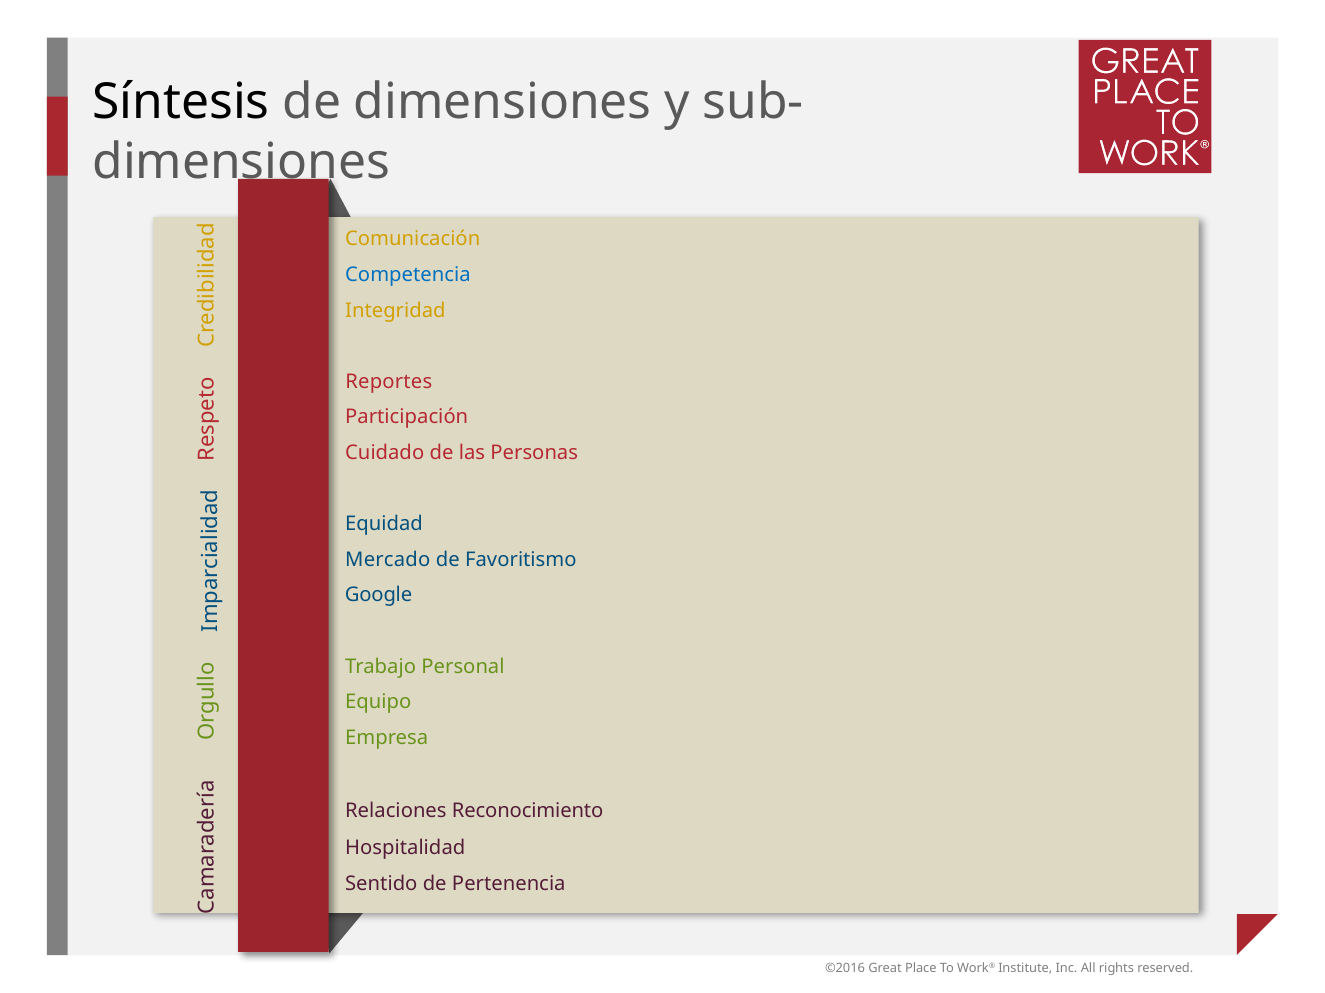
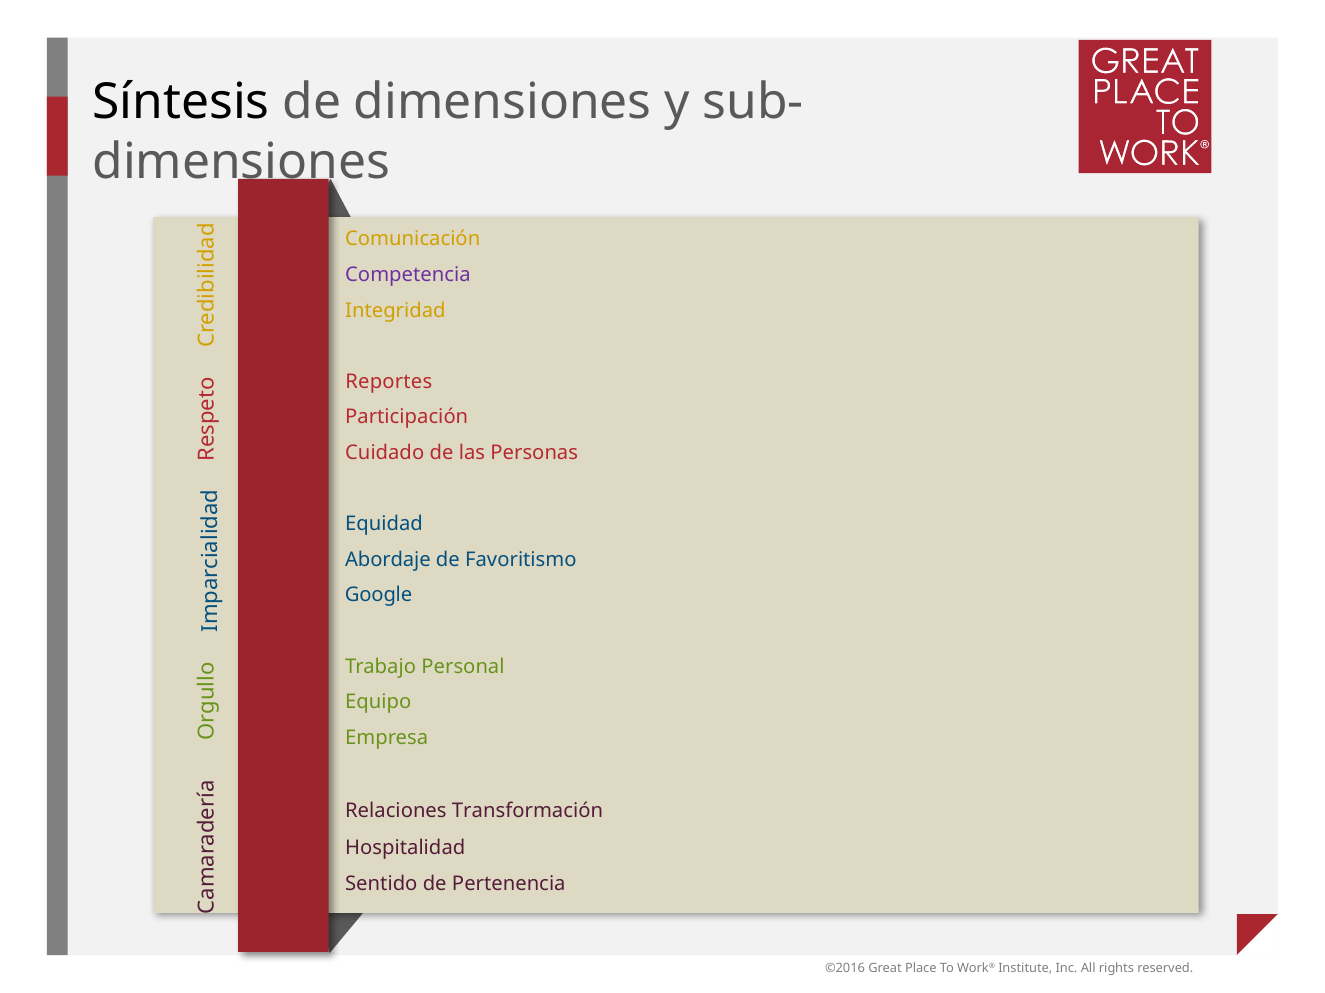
Competencia colour: blue -> purple
Mercado: Mercado -> Abordaje
Reconocimiento: Reconocimiento -> Transformación
